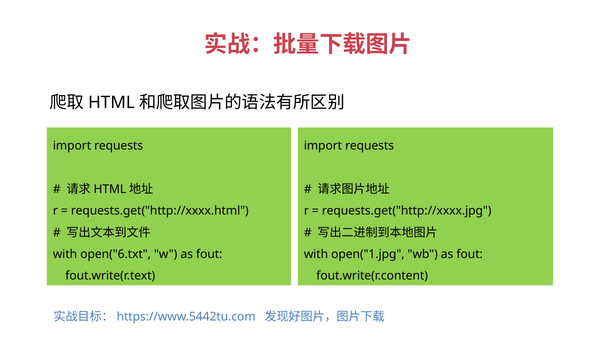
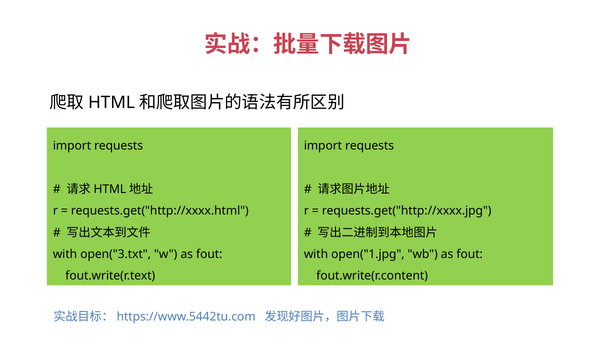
open("6.txt: open("6.txt -> open("3.txt
